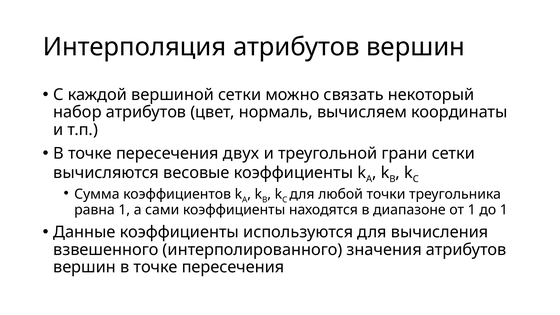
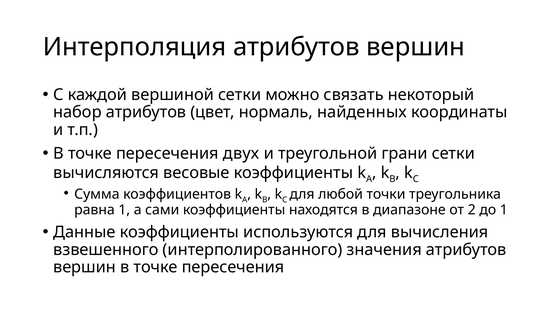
вычисляем: вычисляем -> найденных
от 1: 1 -> 2
